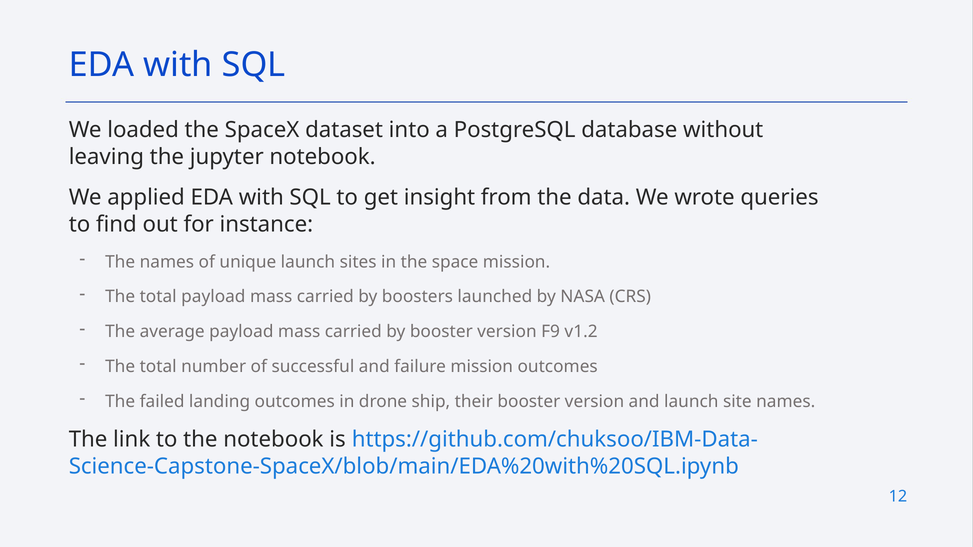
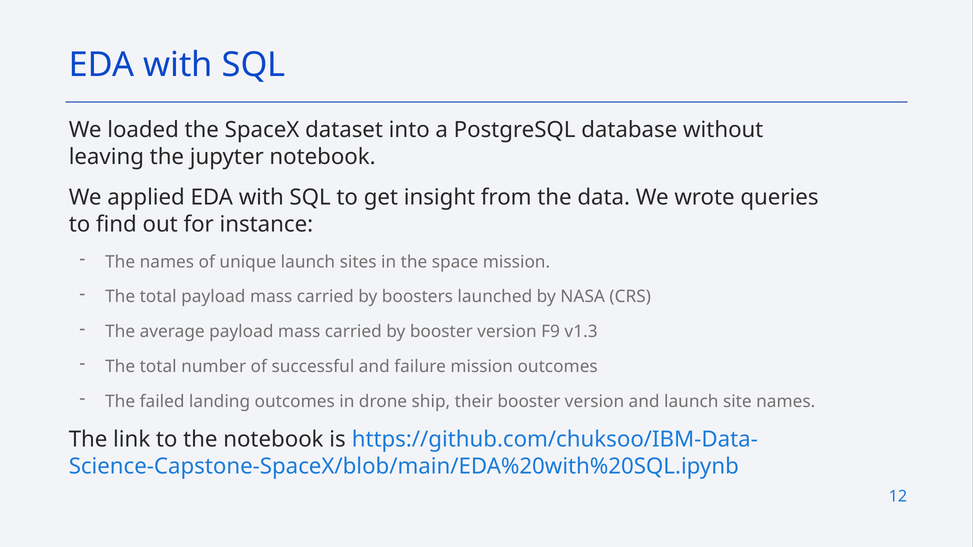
v1.2: v1.2 -> v1.3
